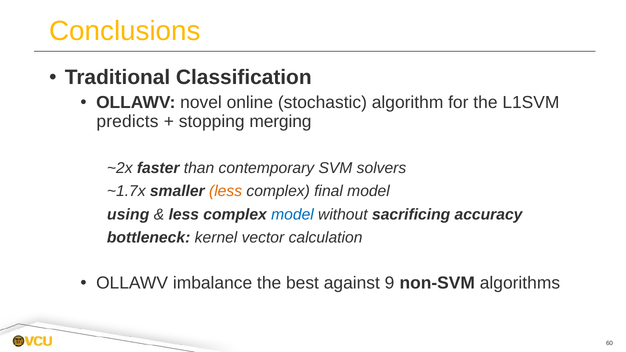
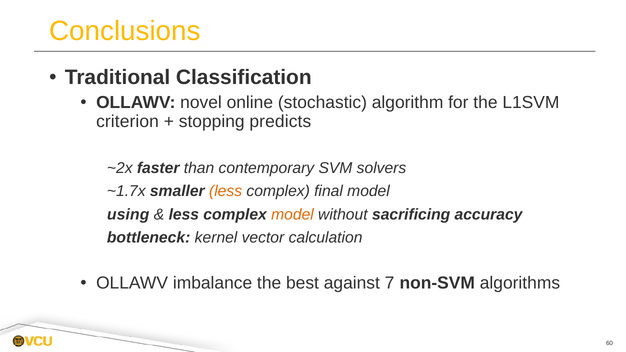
predicts: predicts -> criterion
merging: merging -> predicts
model at (293, 214) colour: blue -> orange
9: 9 -> 7
